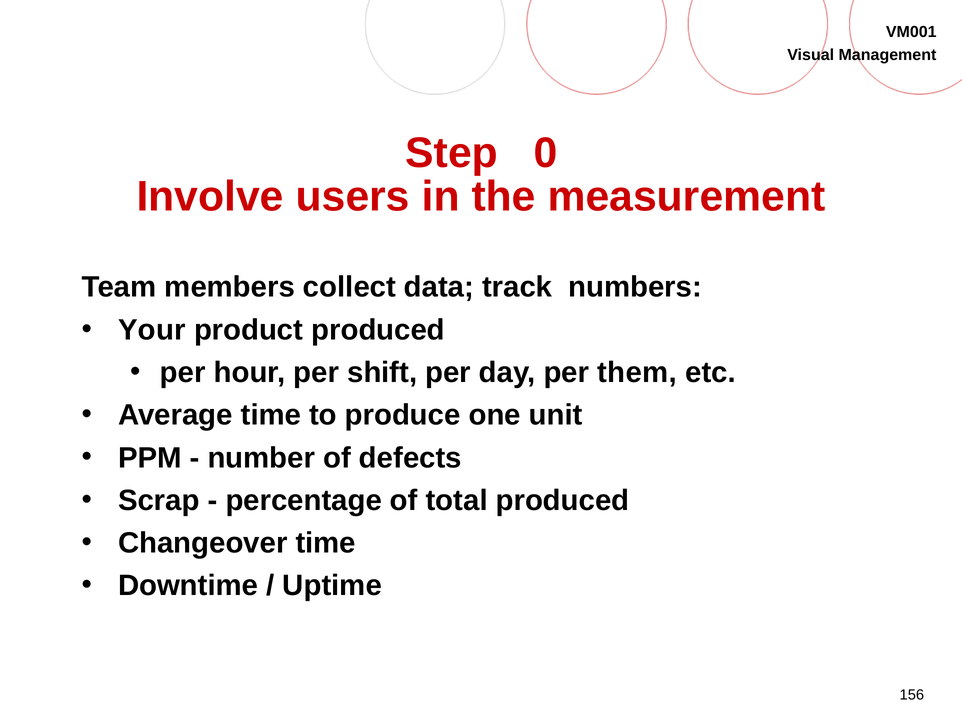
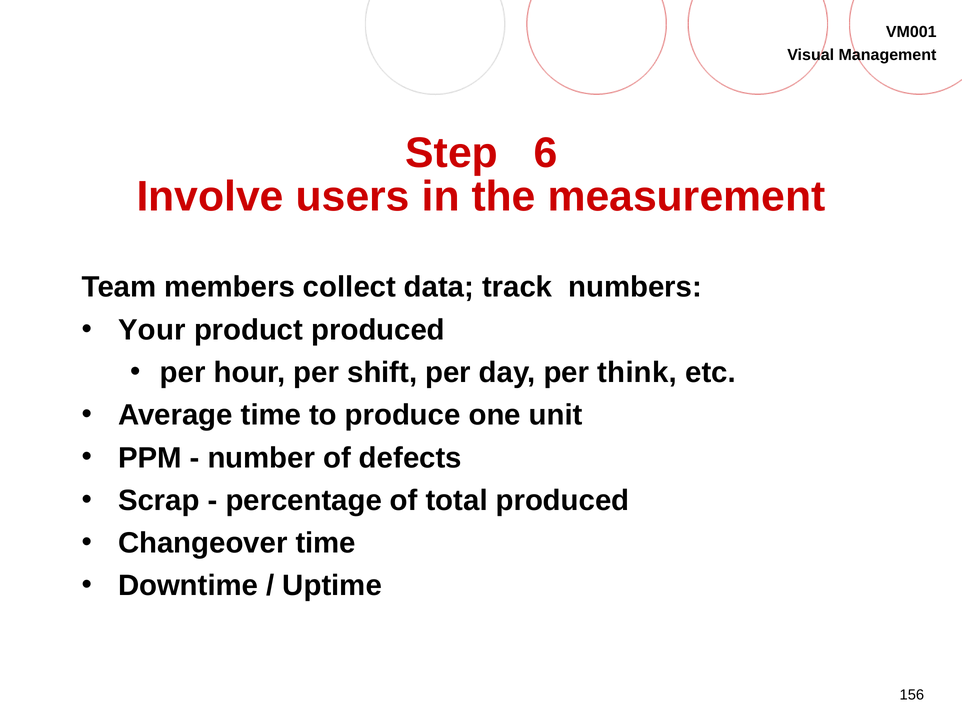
0: 0 -> 6
them: them -> think
